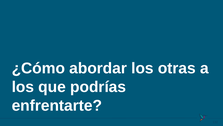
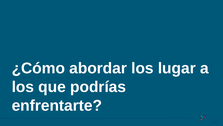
otras: otras -> lugar
